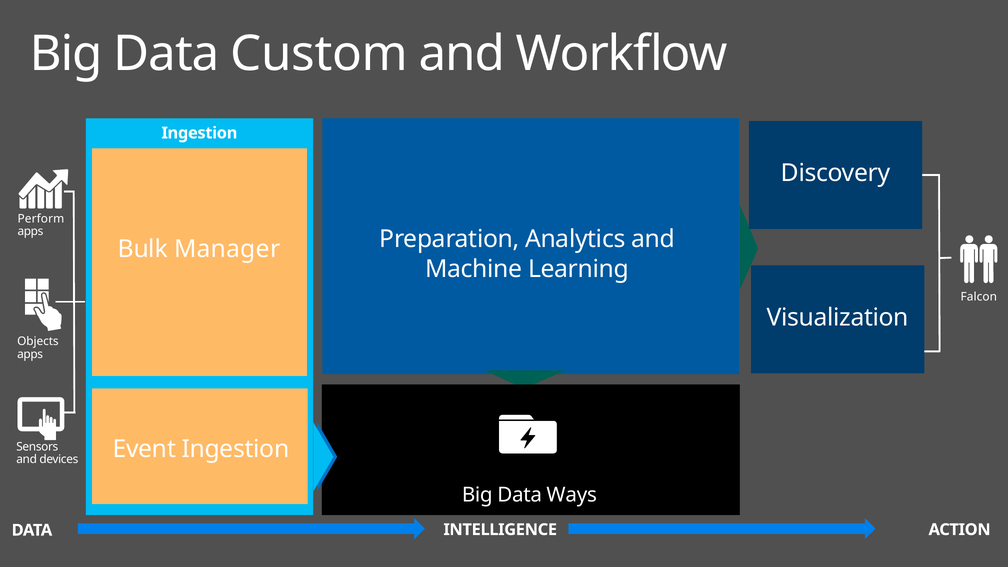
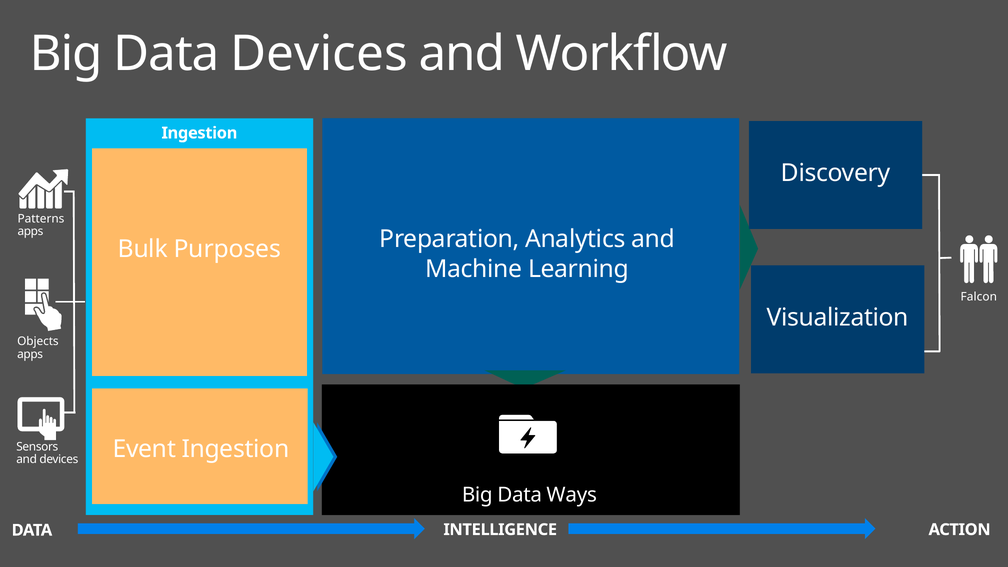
Data Custom: Custom -> Devices
Perform: Perform -> Patterns
Manager: Manager -> Purposes
